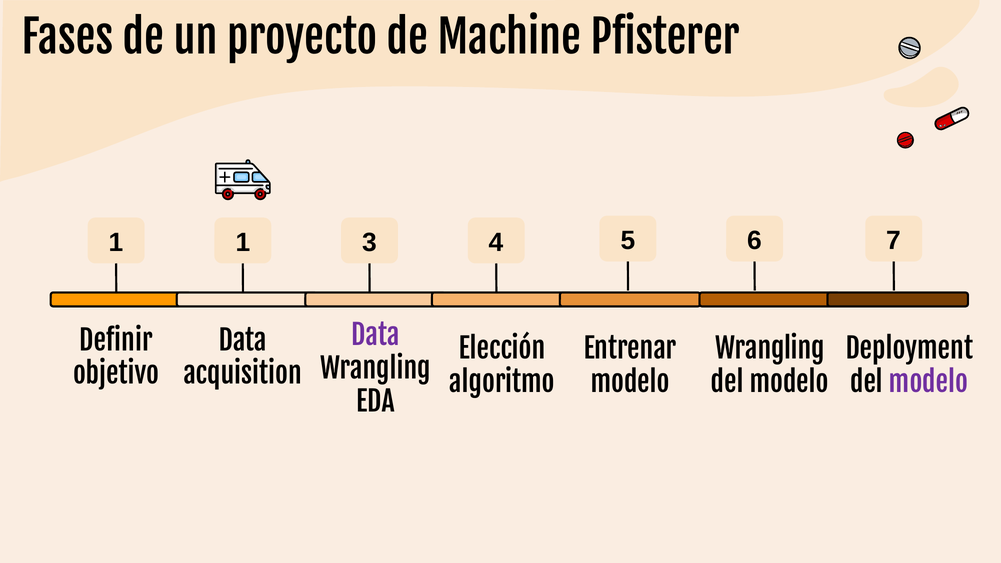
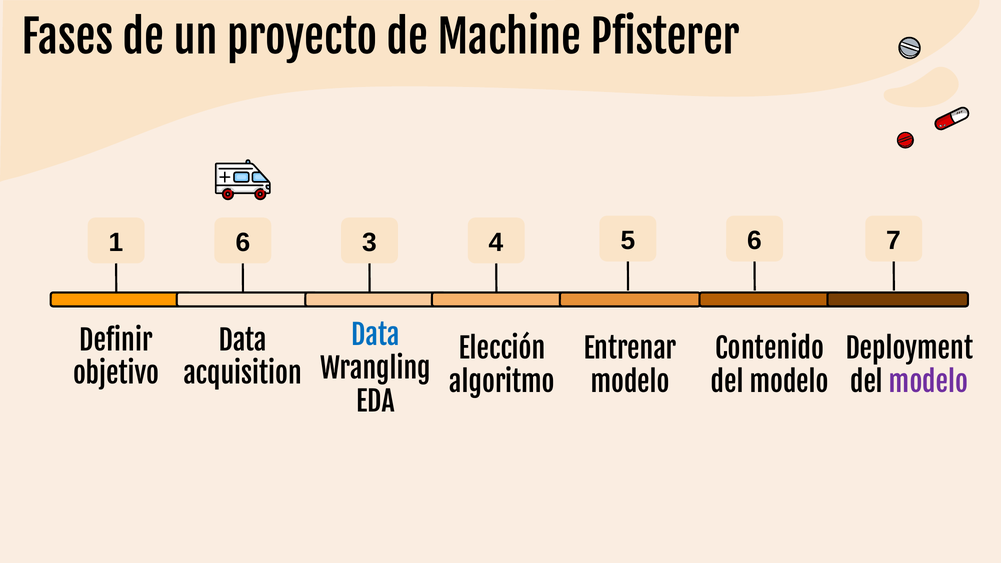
1 1: 1 -> 6
Data at (376, 336) colour: purple -> blue
Wrangling at (770, 350): Wrangling -> Contenido
